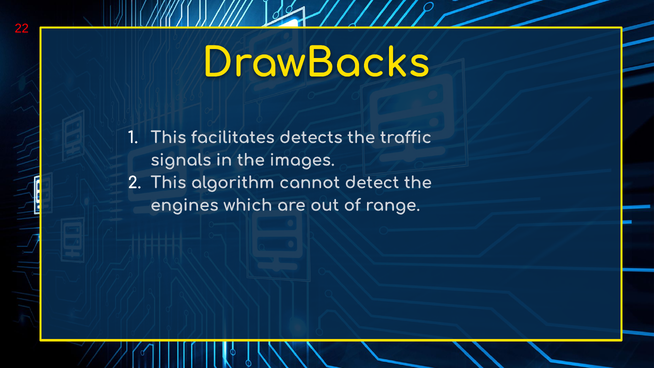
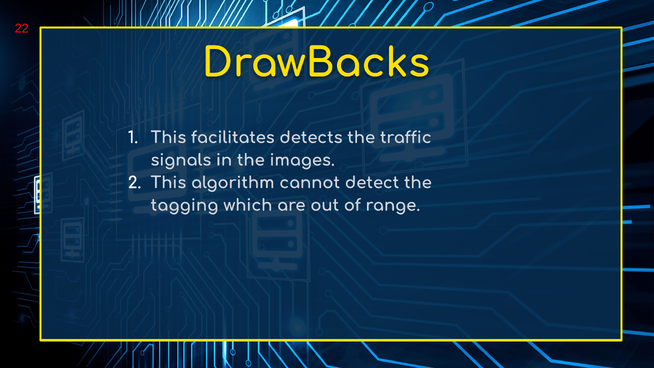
engines: engines -> tagging
